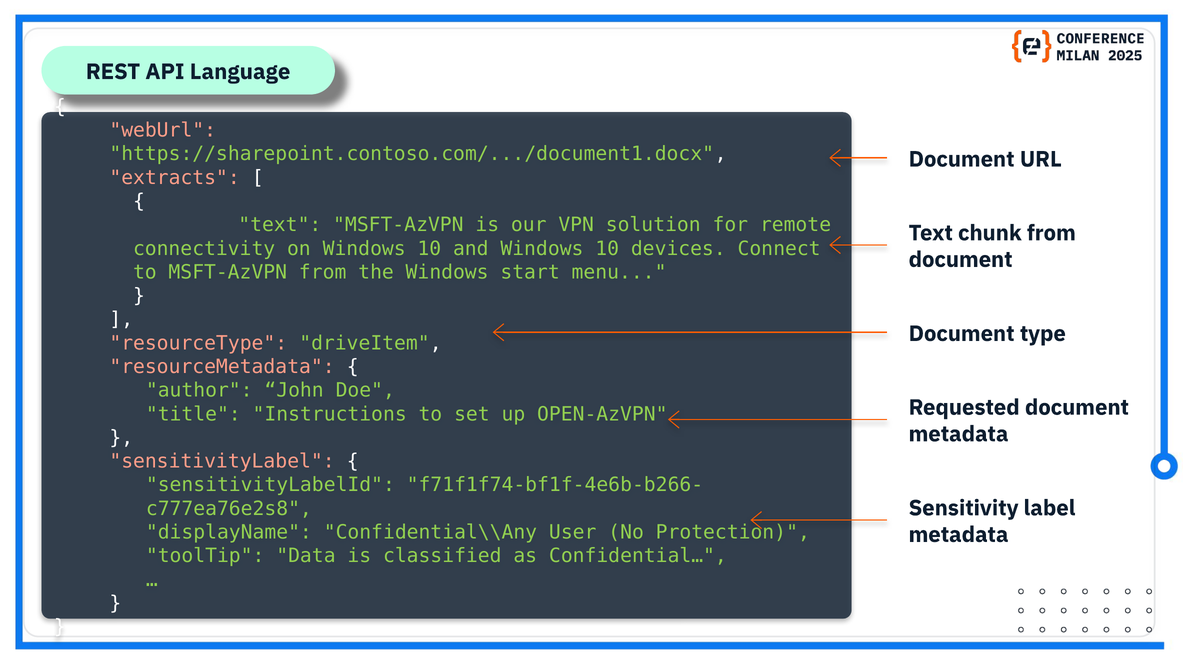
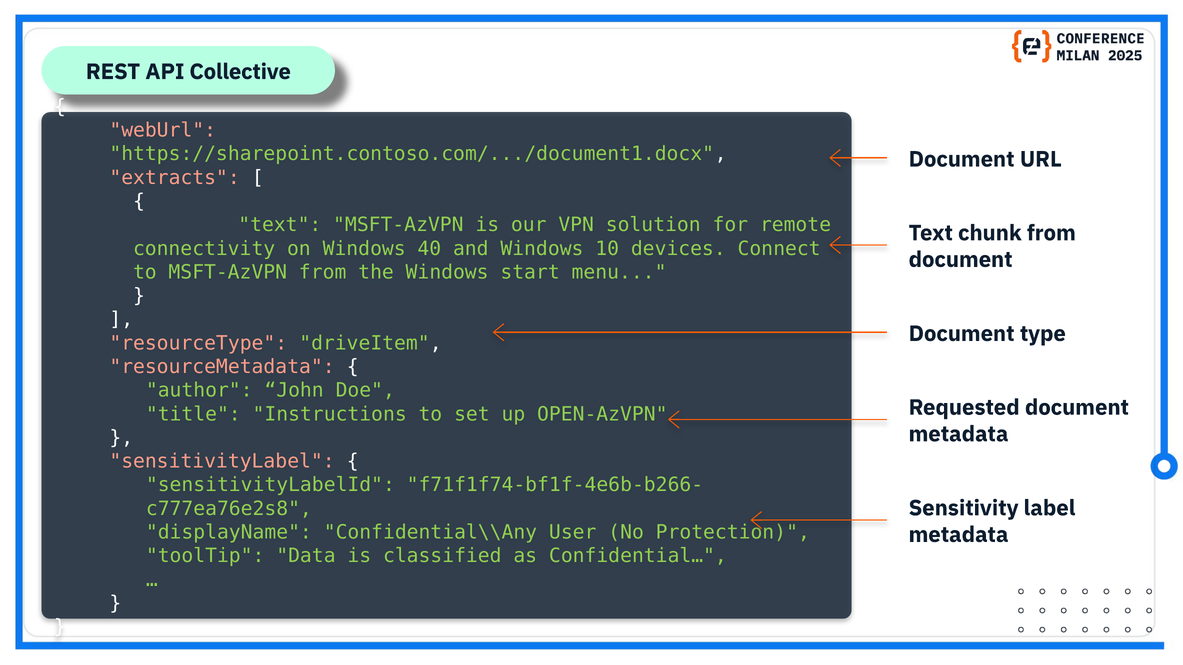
Language: Language -> Collective
on Windows 10: 10 -> 40
